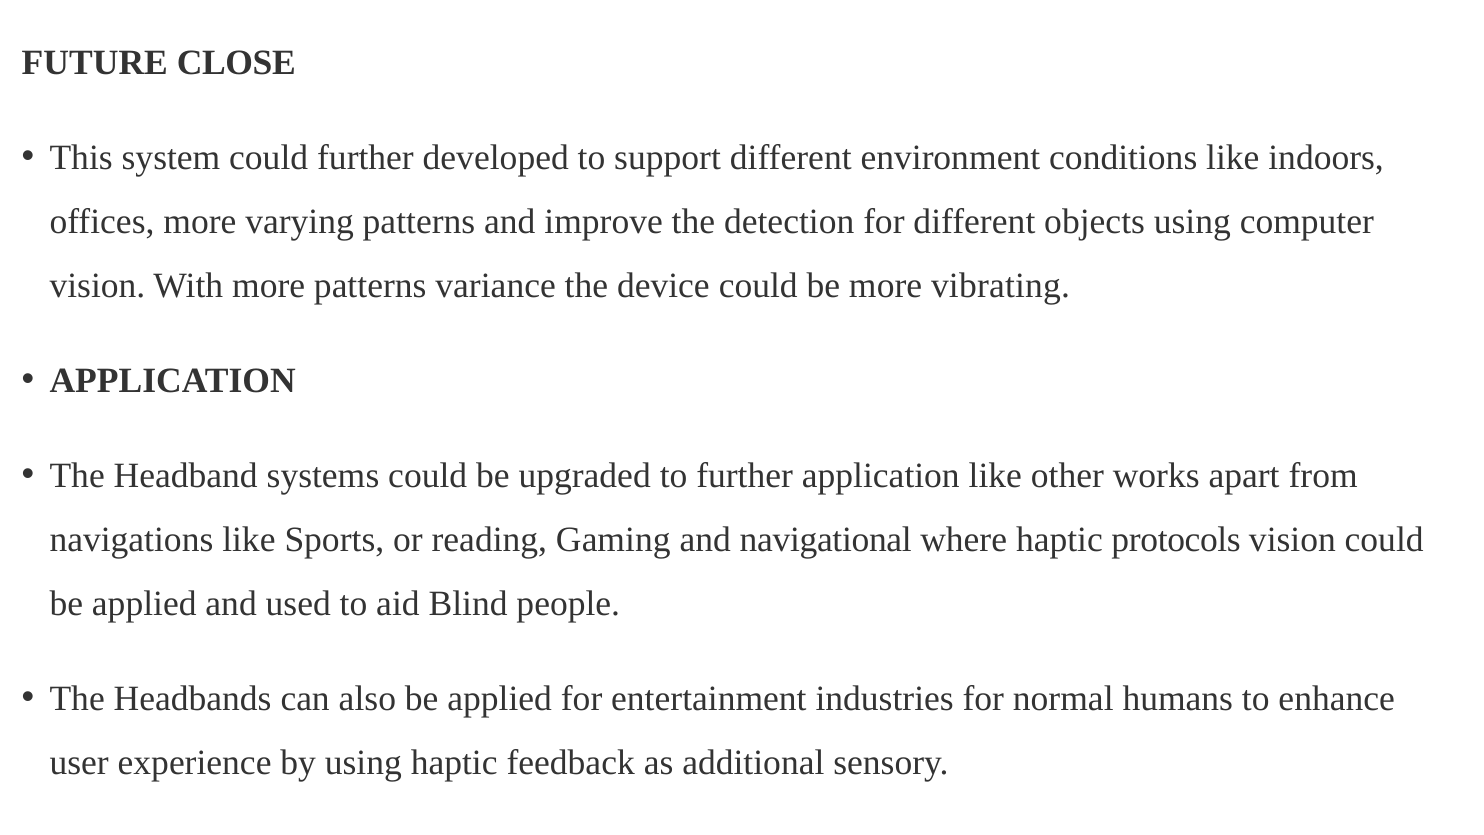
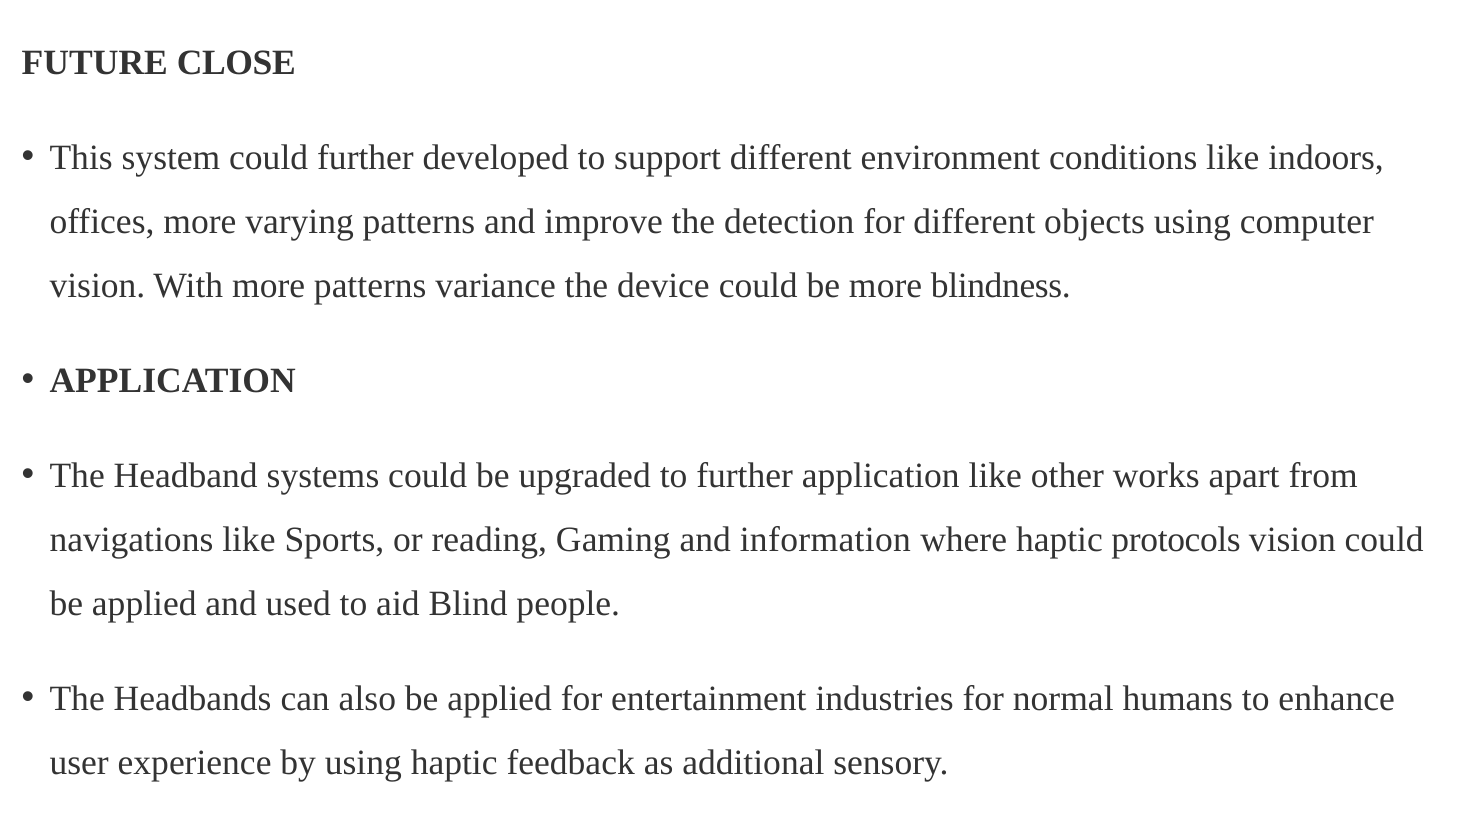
vibrating: vibrating -> blindness
navigational: navigational -> information
